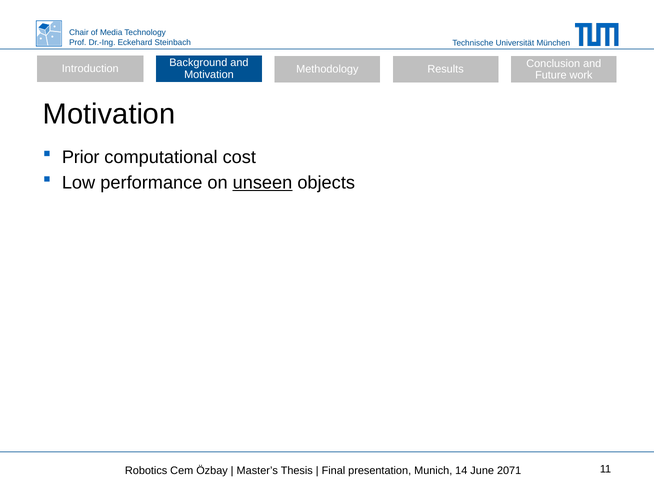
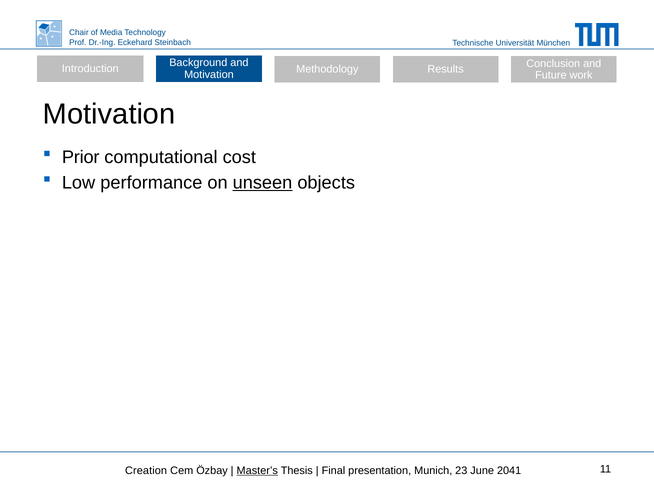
Robotics: Robotics -> Creation
Master’s underline: none -> present
14: 14 -> 23
2071: 2071 -> 2041
